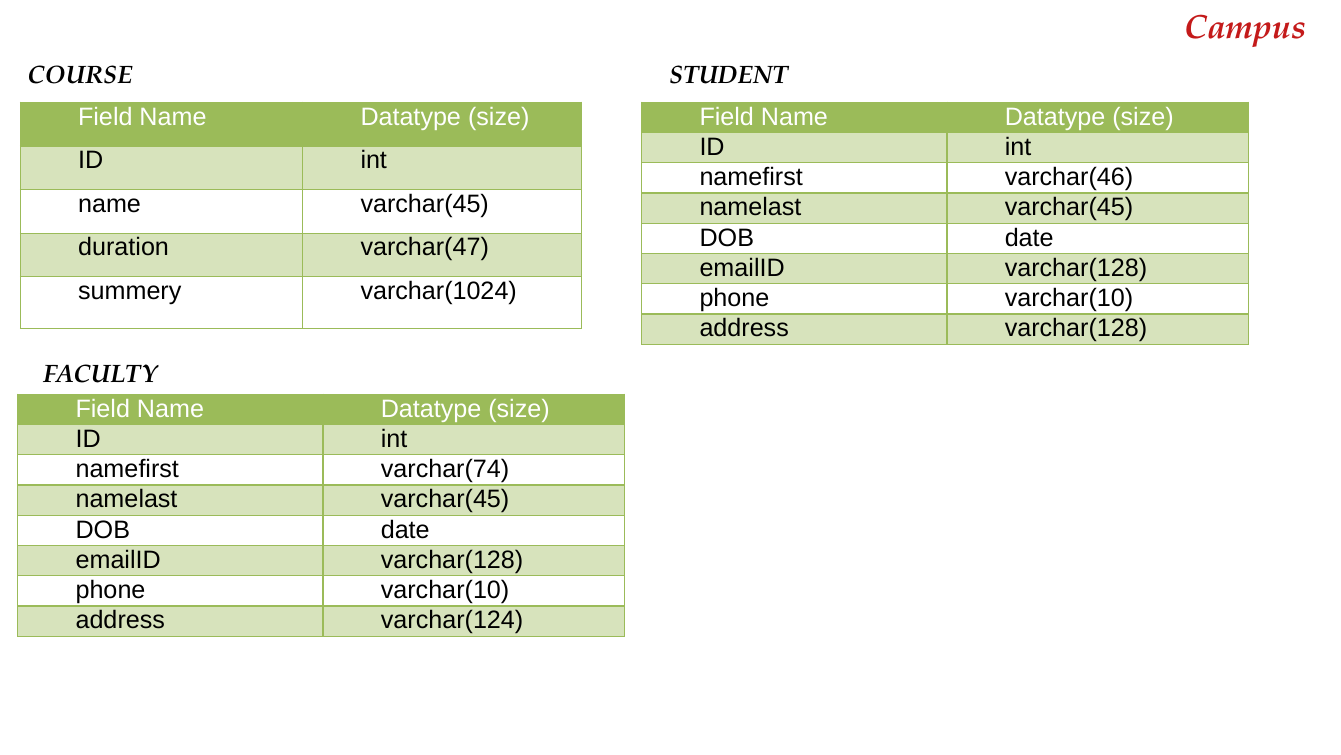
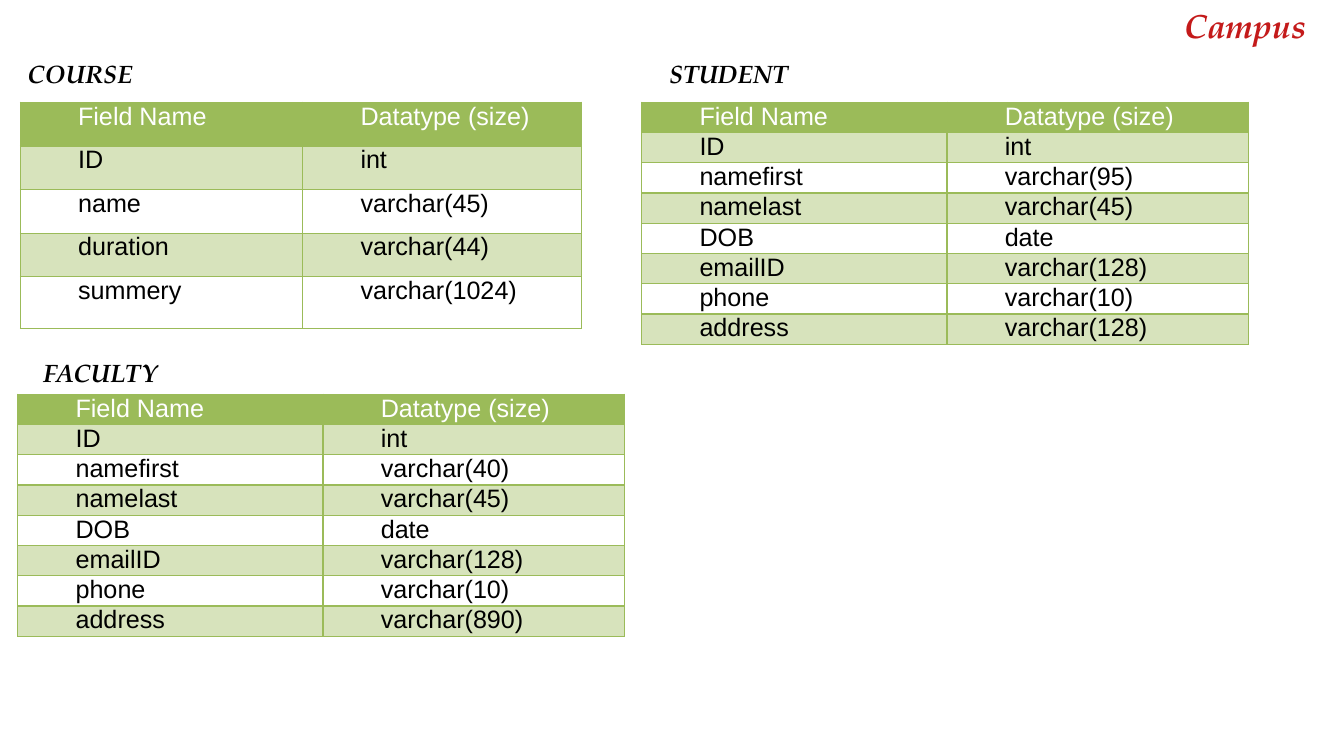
varchar(46: varchar(46 -> varchar(95
varchar(47: varchar(47 -> varchar(44
varchar(74: varchar(74 -> varchar(40
varchar(124: varchar(124 -> varchar(890
